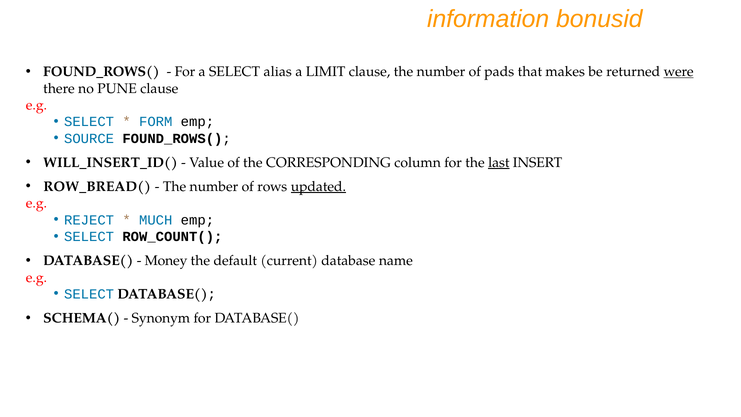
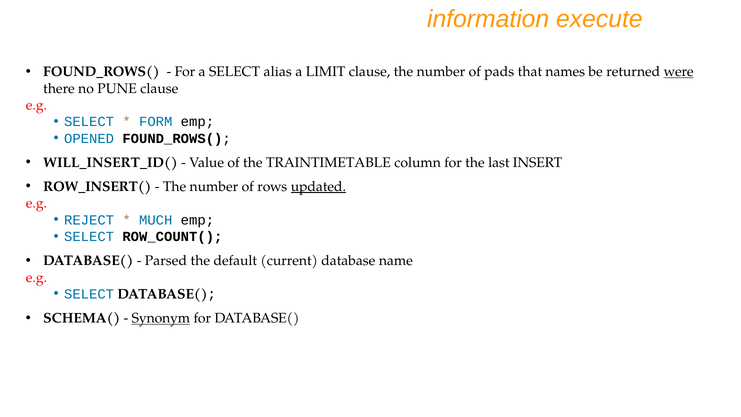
bonusid: bonusid -> execute
makes: makes -> names
SOURCE: SOURCE -> OPENED
CORRESPONDING: CORRESPONDING -> TRAINTIMETABLE
last underline: present -> none
ROW_BREAD(: ROW_BREAD( -> ROW_INSERT(
Money: Money -> Parsed
Synonym underline: none -> present
